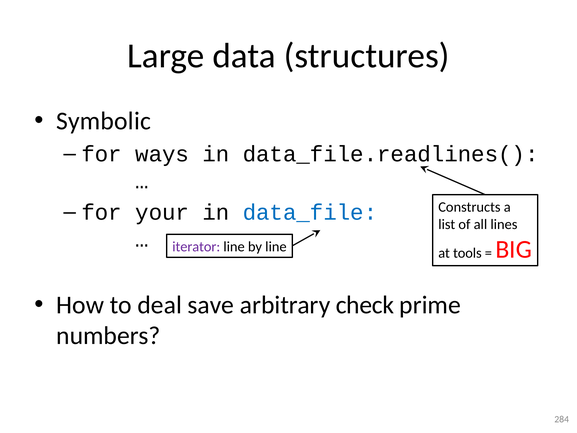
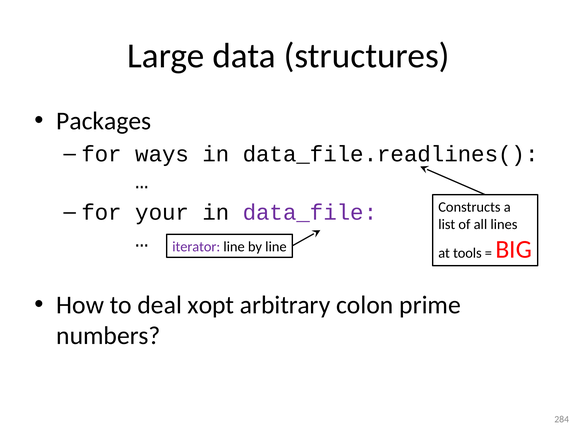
Symbolic: Symbolic -> Packages
data_file colour: blue -> purple
save: save -> xopt
check: check -> colon
